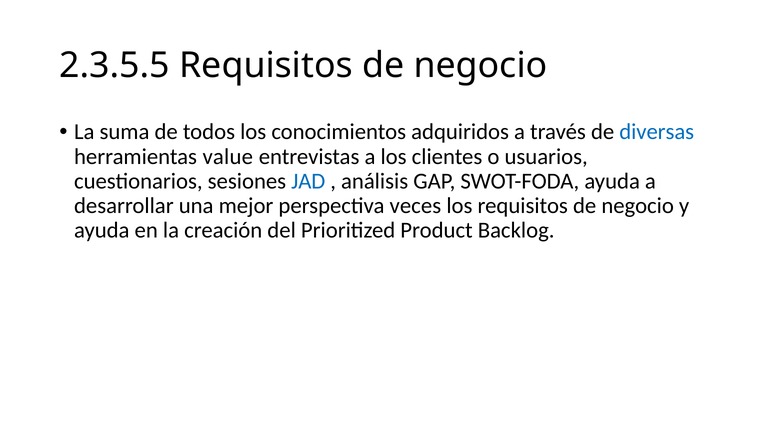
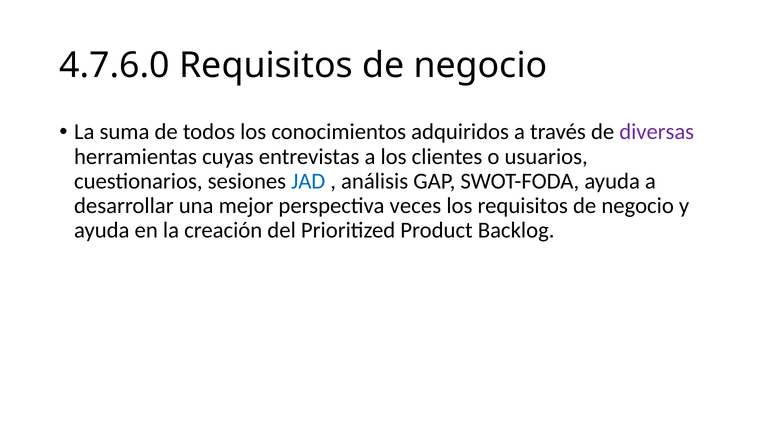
2.3.5.5: 2.3.5.5 -> 4.7.6.0
diversas colour: blue -> purple
value: value -> cuyas
